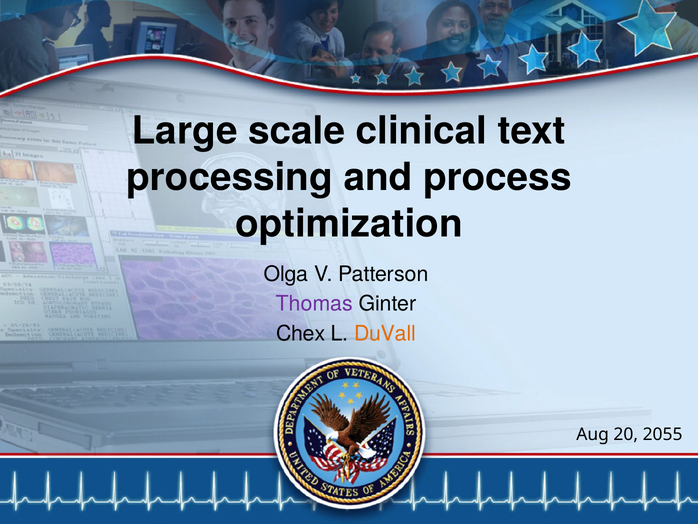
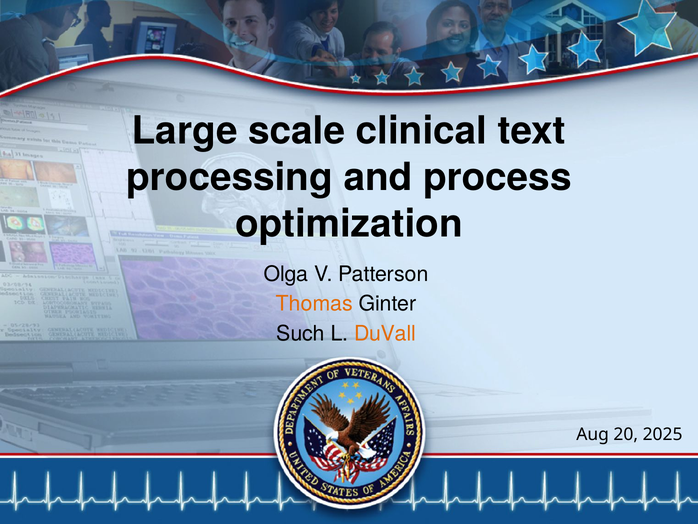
Thomas colour: purple -> orange
Chex: Chex -> Such
2055: 2055 -> 2025
